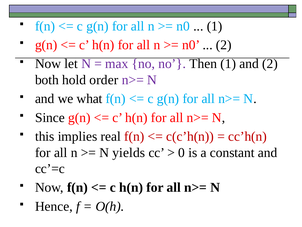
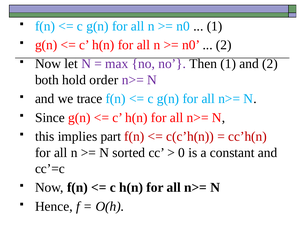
what: what -> trace
real: real -> part
yields: yields -> sorted
